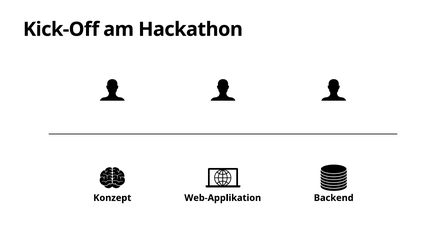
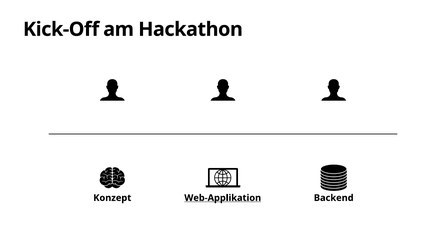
Web-Applikation underline: none -> present
